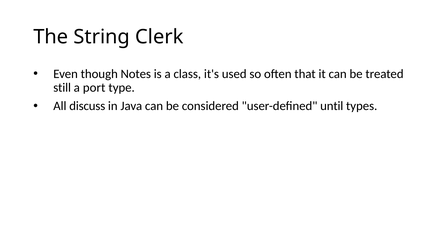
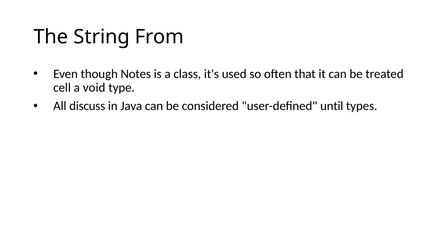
Clerk: Clerk -> From
still: still -> cell
port: port -> void
